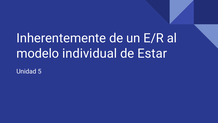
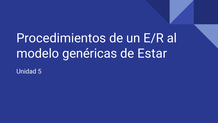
Inherentemente: Inherentemente -> Procedimientos
individual: individual -> genéricas
